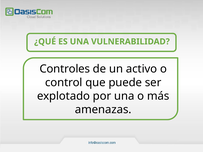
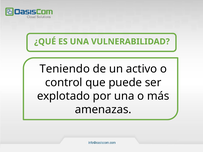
Controles: Controles -> Teniendo
